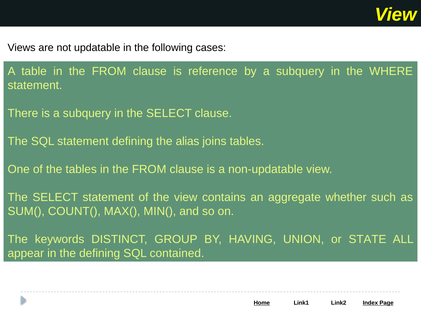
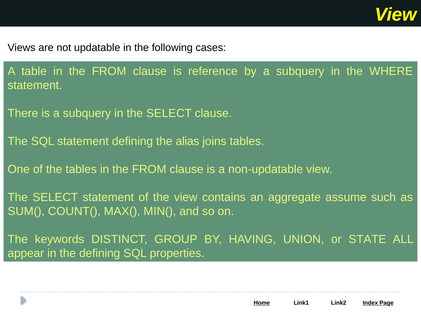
whether: whether -> assume
contained: contained -> properties
